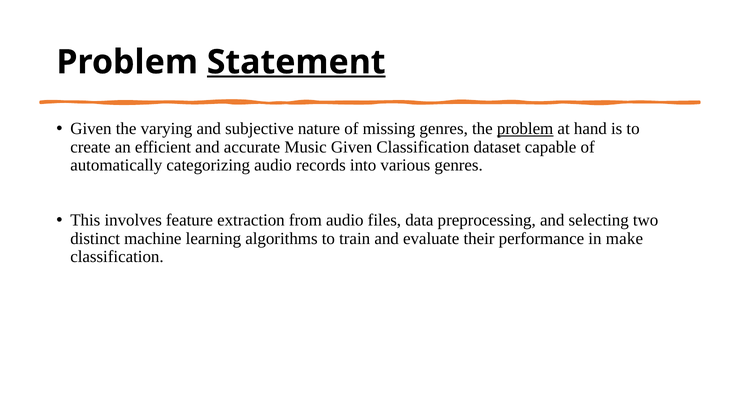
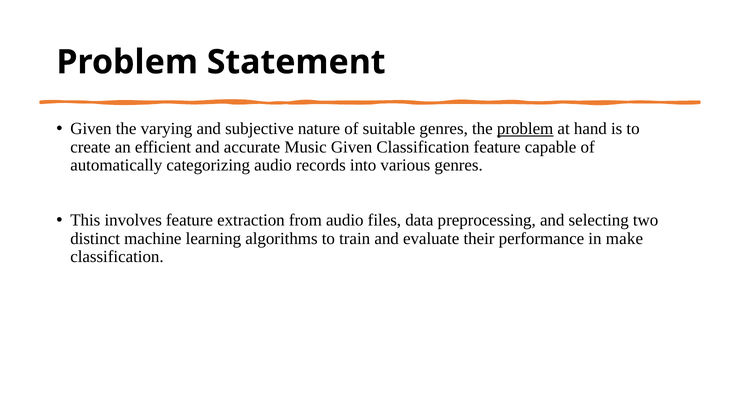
Statement underline: present -> none
missing: missing -> suitable
Classification dataset: dataset -> feature
